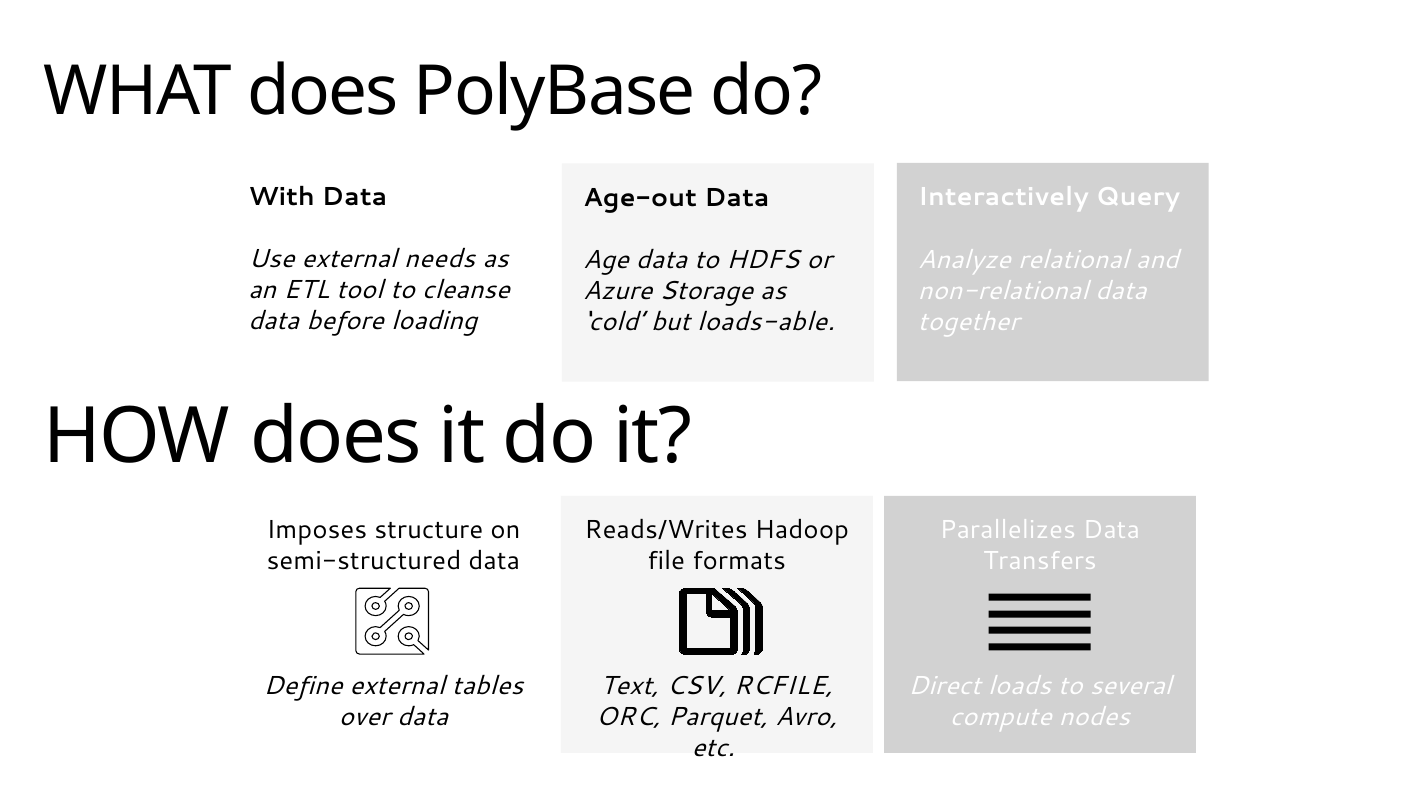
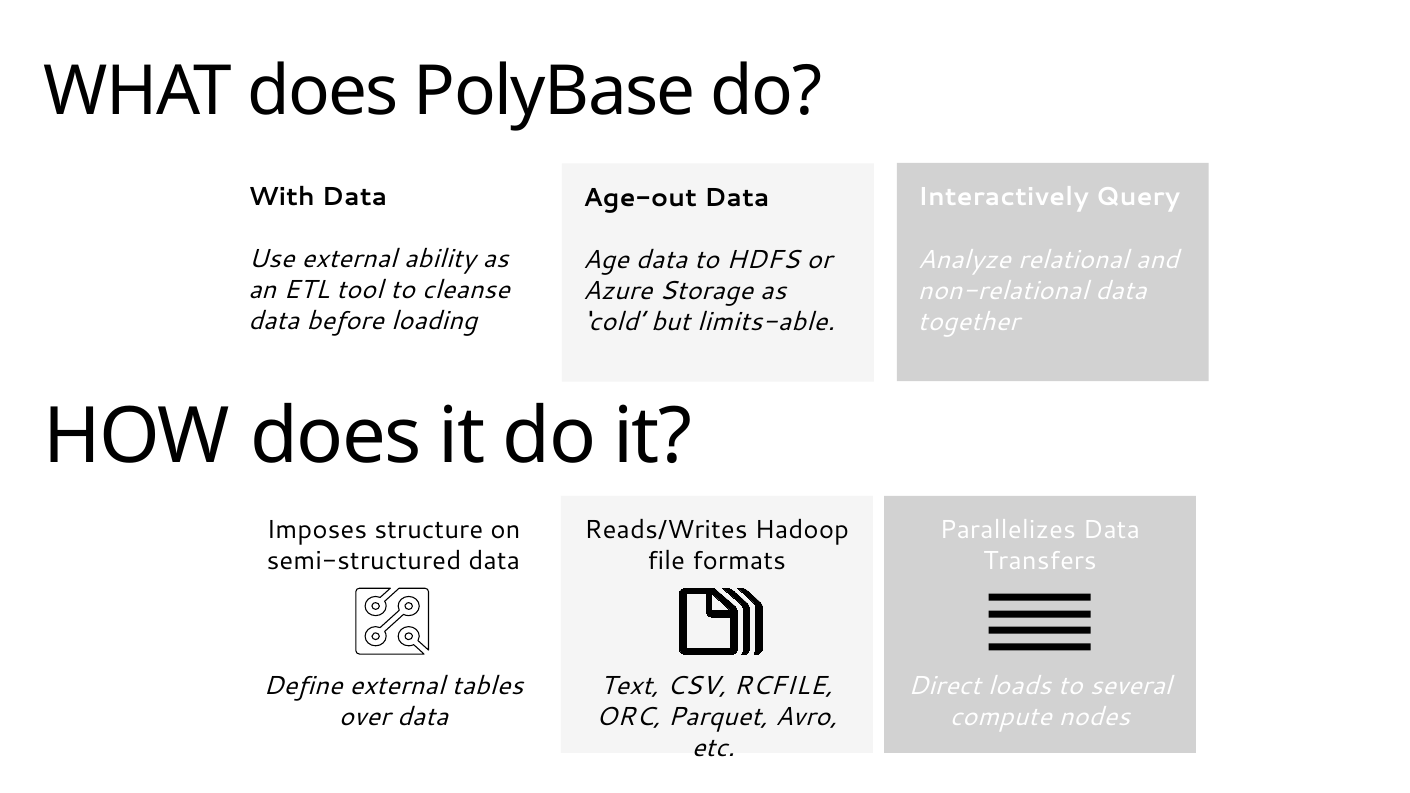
needs: needs -> ability
loads-able: loads-able -> limits-able
